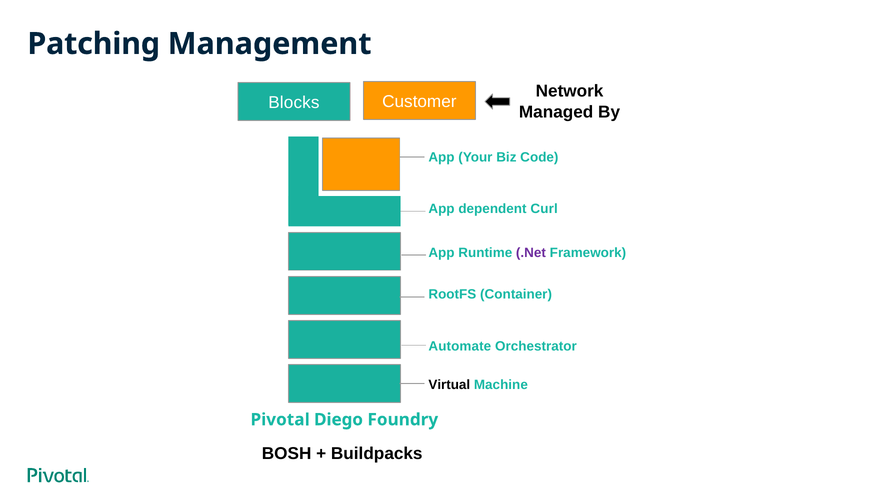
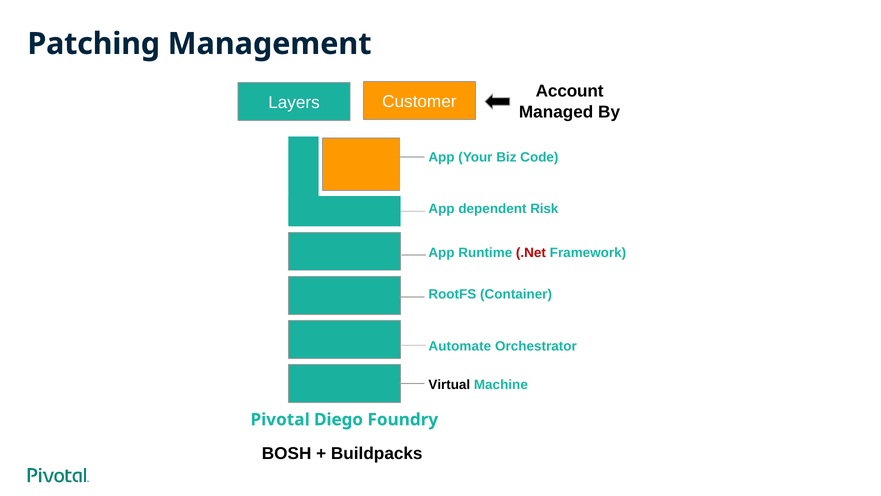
Network: Network -> Account
Blocks: Blocks -> Layers
Curl: Curl -> Risk
.Net colour: purple -> red
